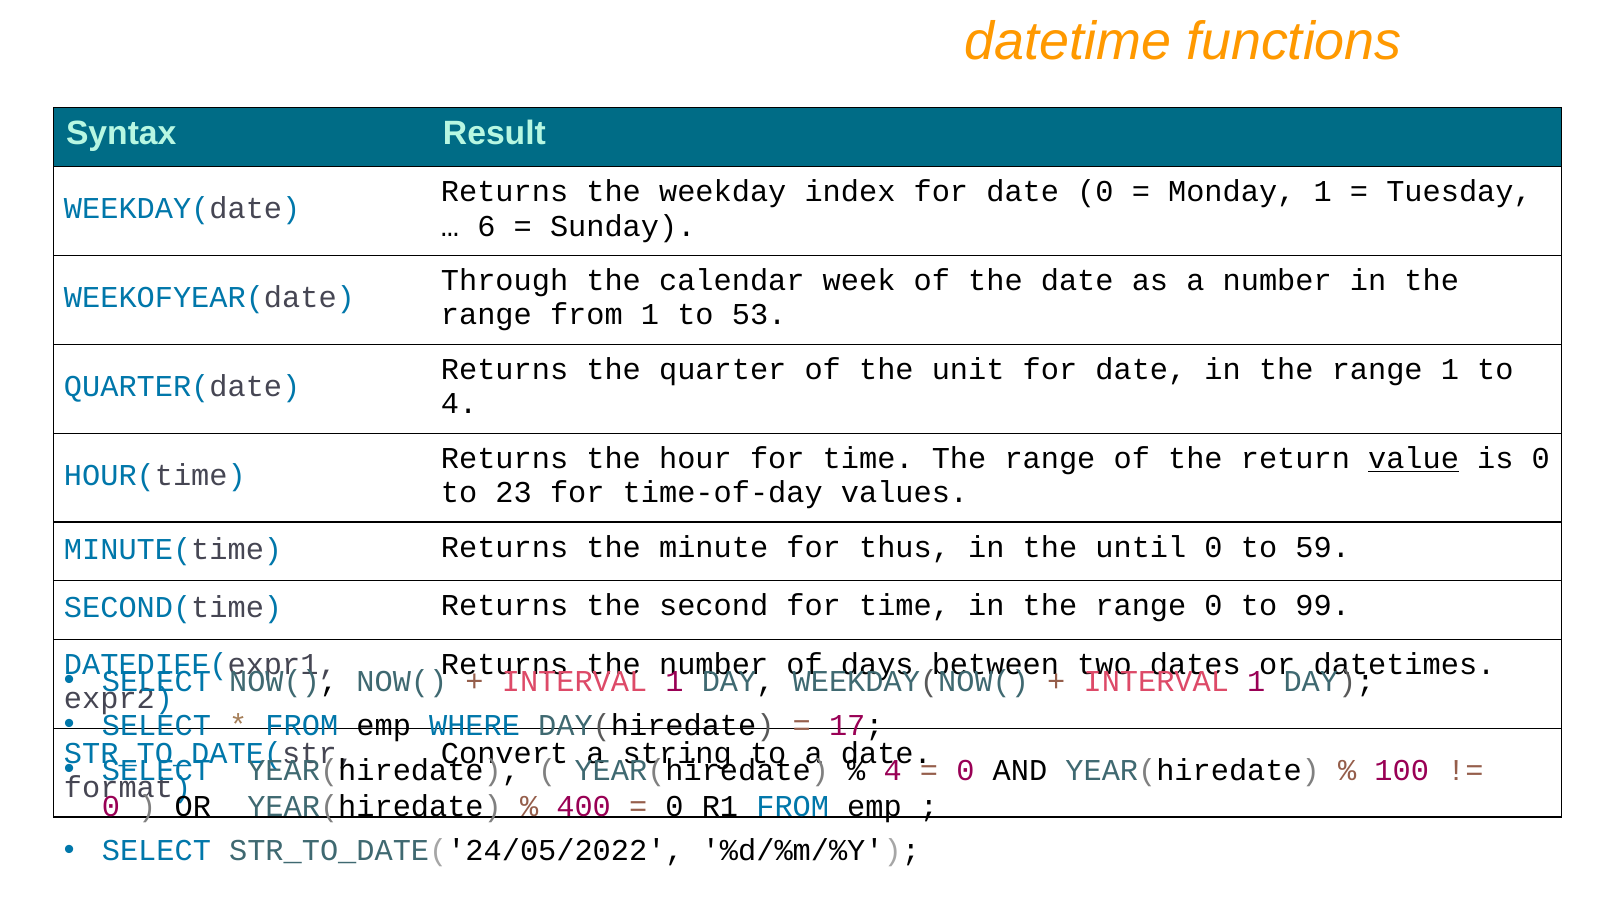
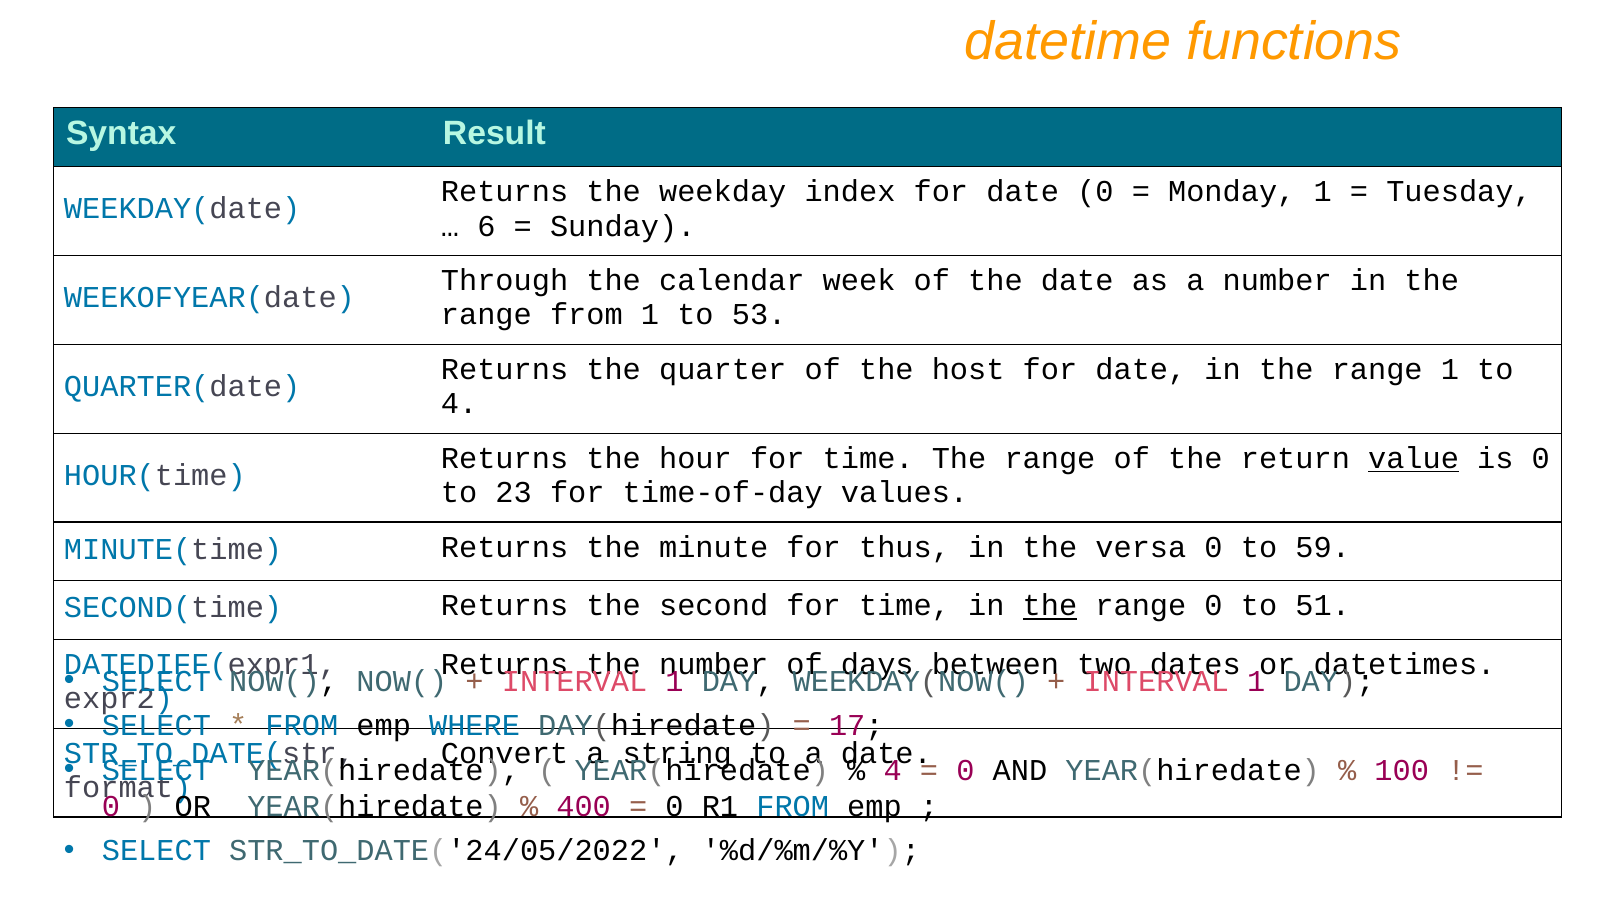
unit: unit -> host
until: until -> versa
the at (1050, 606) underline: none -> present
99: 99 -> 51
